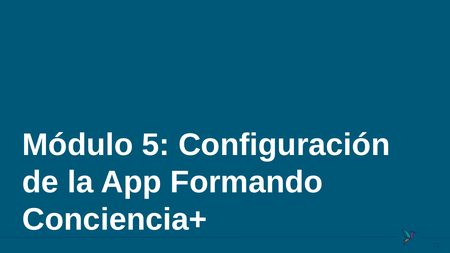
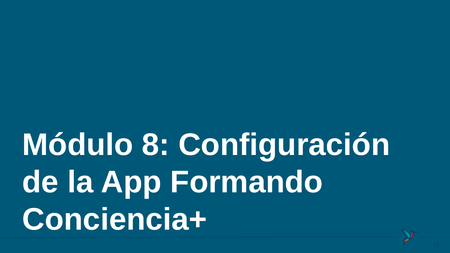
5: 5 -> 8
